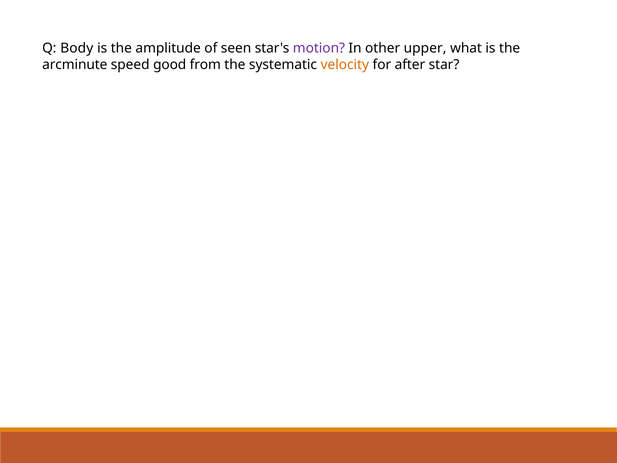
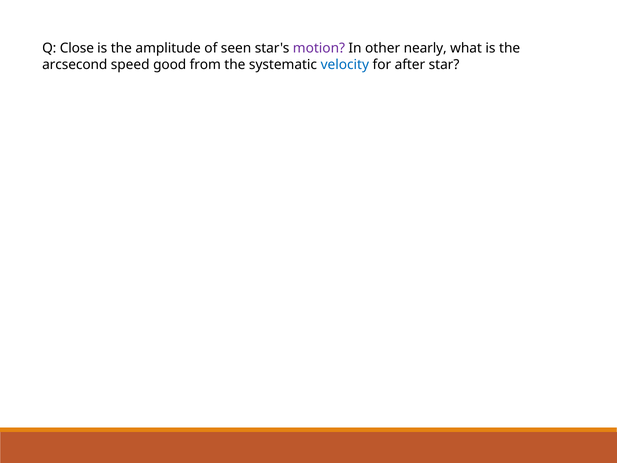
Body: Body -> Close
upper: upper -> nearly
arcminute: arcminute -> arcsecond
velocity colour: orange -> blue
